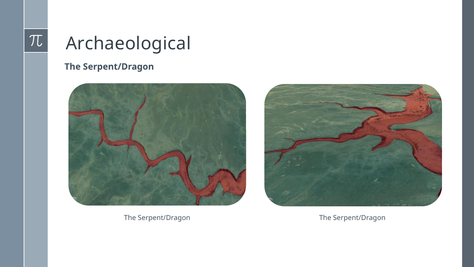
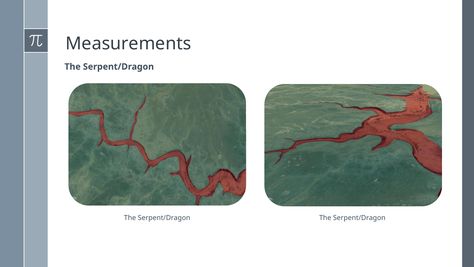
Archaeological: Archaeological -> Measurements
